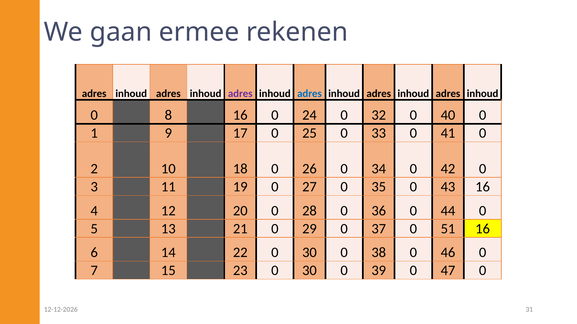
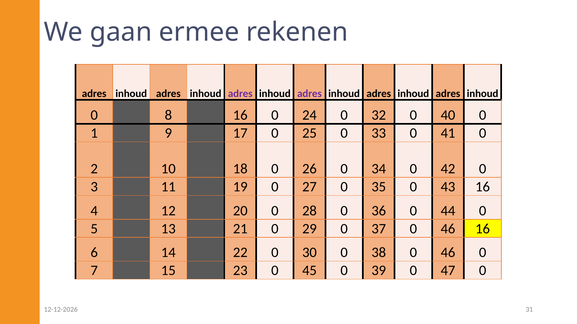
adres at (309, 94) colour: blue -> purple
37 0 51: 51 -> 46
23 0 30: 30 -> 45
